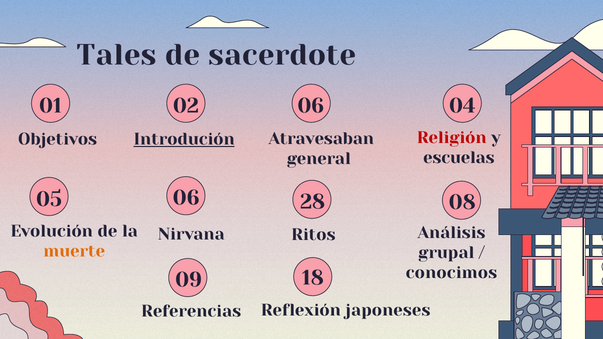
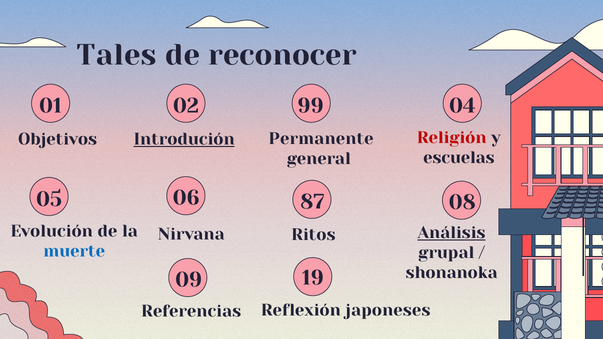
sacerdote: sacerdote -> reconocer
02 06: 06 -> 99
Atravesaban: Atravesaban -> Permanente
28: 28 -> 87
Análisis underline: none -> present
muerte colour: orange -> blue
conocimos: conocimos -> shonanoka
18: 18 -> 19
